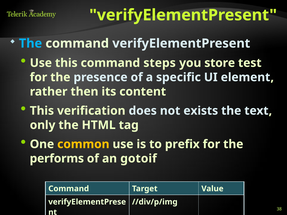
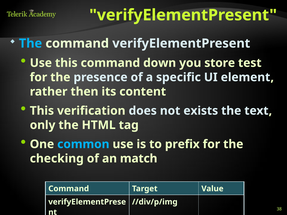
steps: steps -> down
common colour: yellow -> light blue
performs: performs -> checking
gotoif: gotoif -> match
